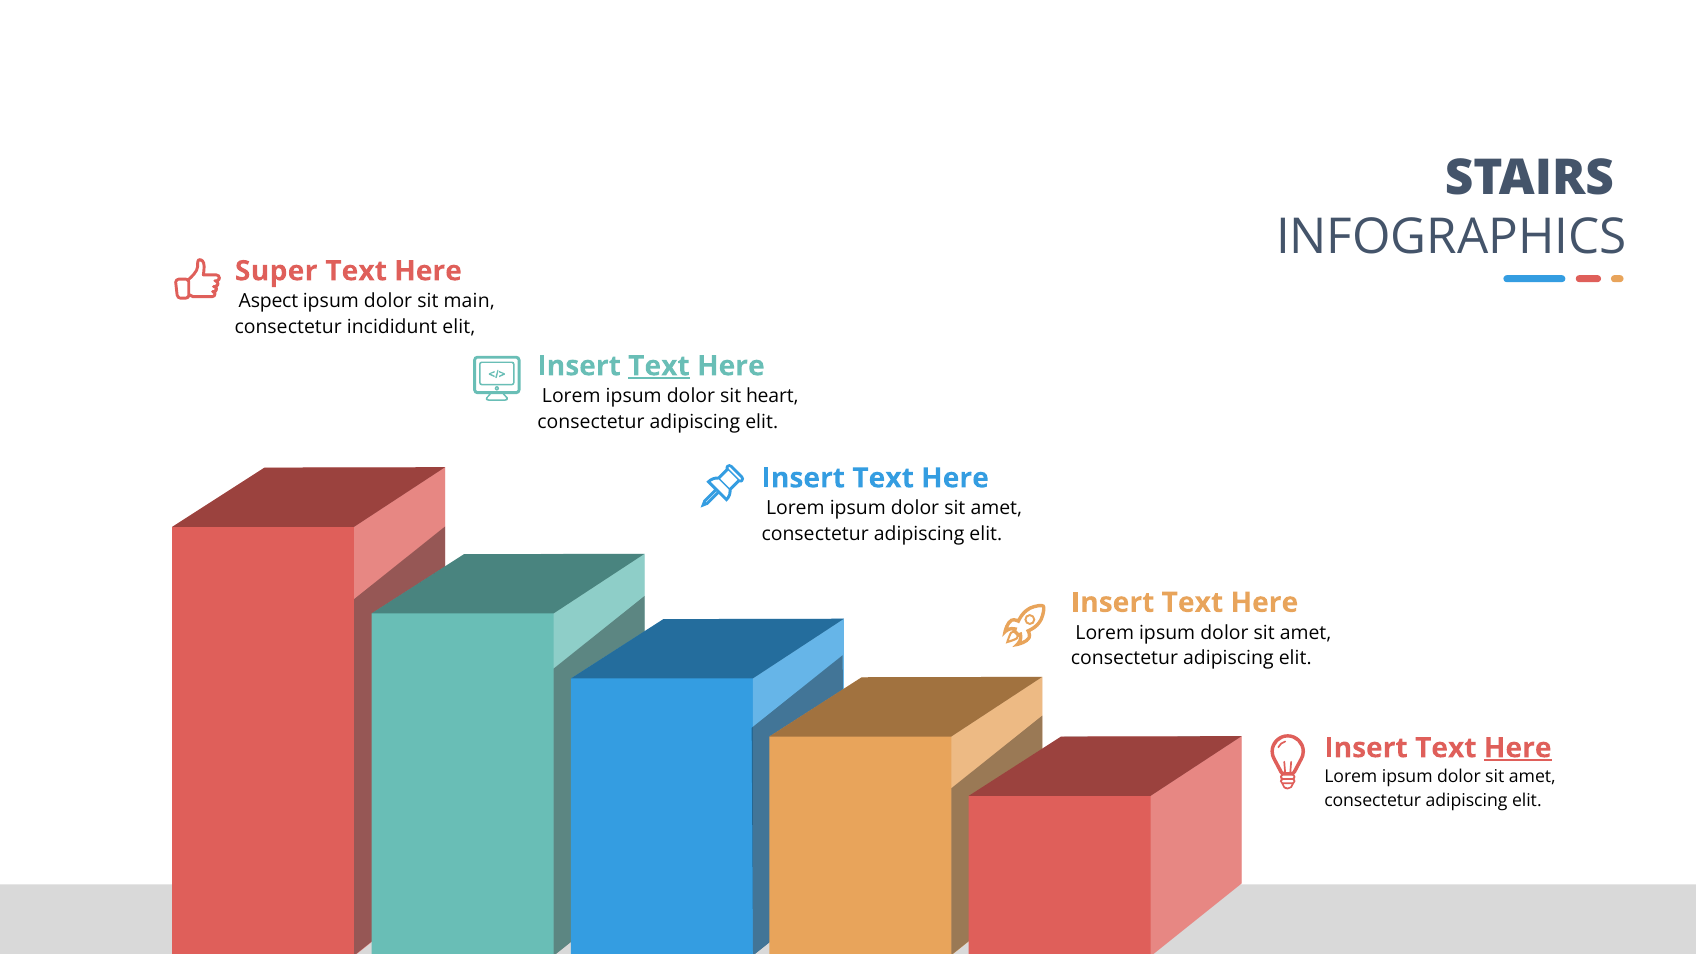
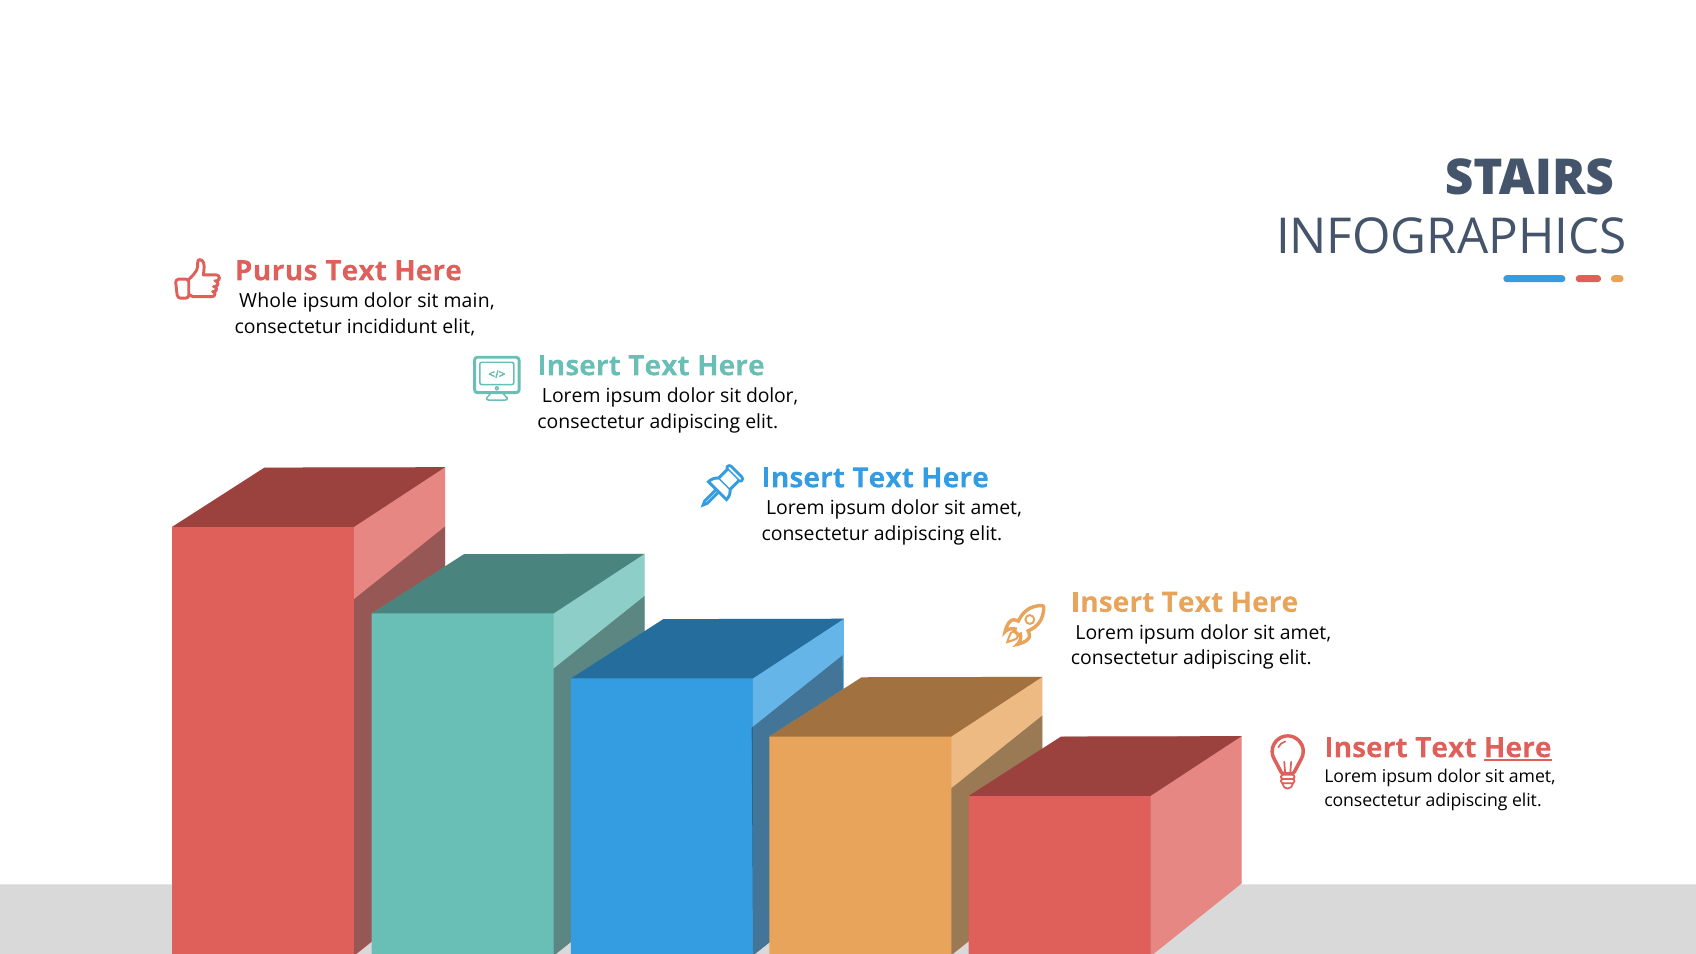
Super: Super -> Purus
Aspect: Aspect -> Whole
Text at (659, 366) underline: present -> none
sit heart: heart -> dolor
